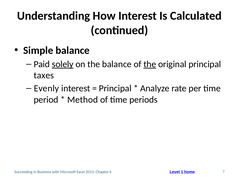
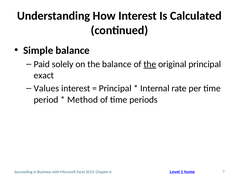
solely underline: present -> none
taxes: taxes -> exact
Evenly: Evenly -> Values
Analyze: Analyze -> Internal
